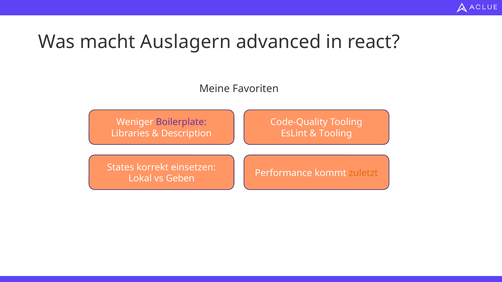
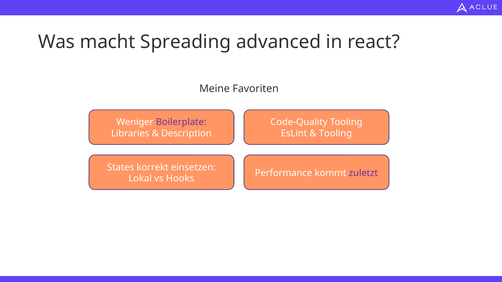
Auslagern: Auslagern -> Spreading
zuletzt colour: orange -> purple
Geben: Geben -> Hooks
